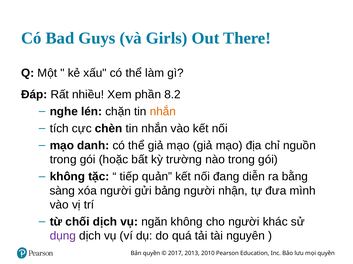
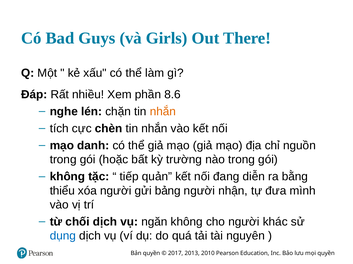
8.2: 8.2 -> 8.6
sàng: sàng -> thiểu
dụng colour: purple -> blue
